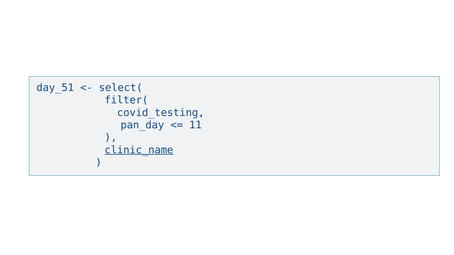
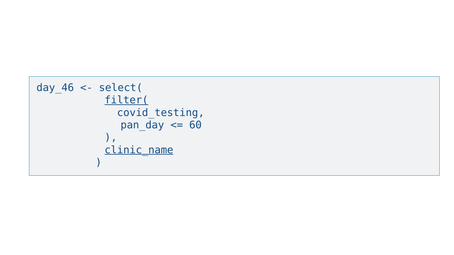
day_51: day_51 -> day_46
filter( underline: none -> present
11: 11 -> 60
